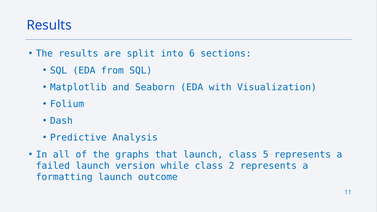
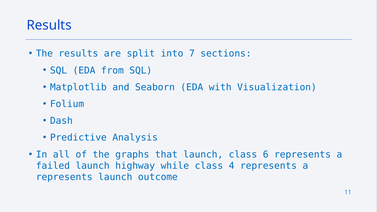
6: 6 -> 7
5: 5 -> 6
version: version -> highway
2: 2 -> 4
formatting at (64, 177): formatting -> represents
